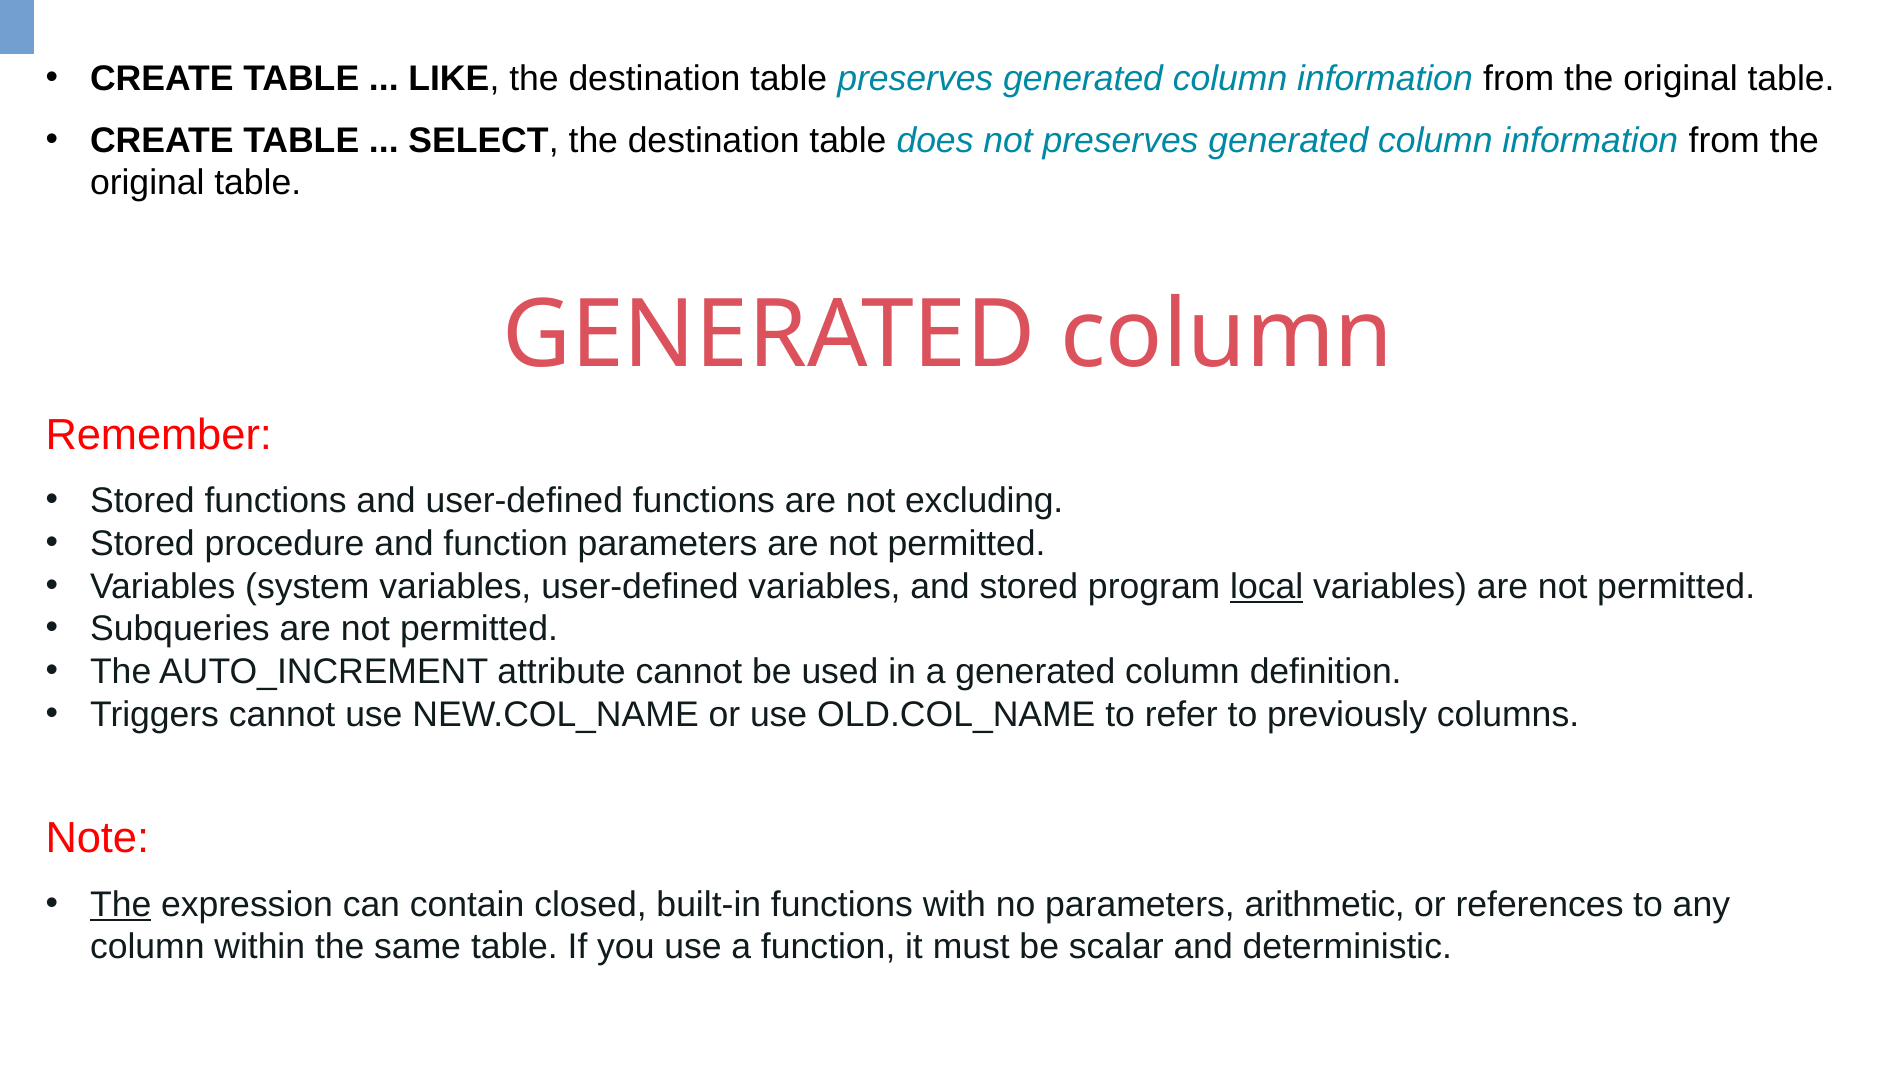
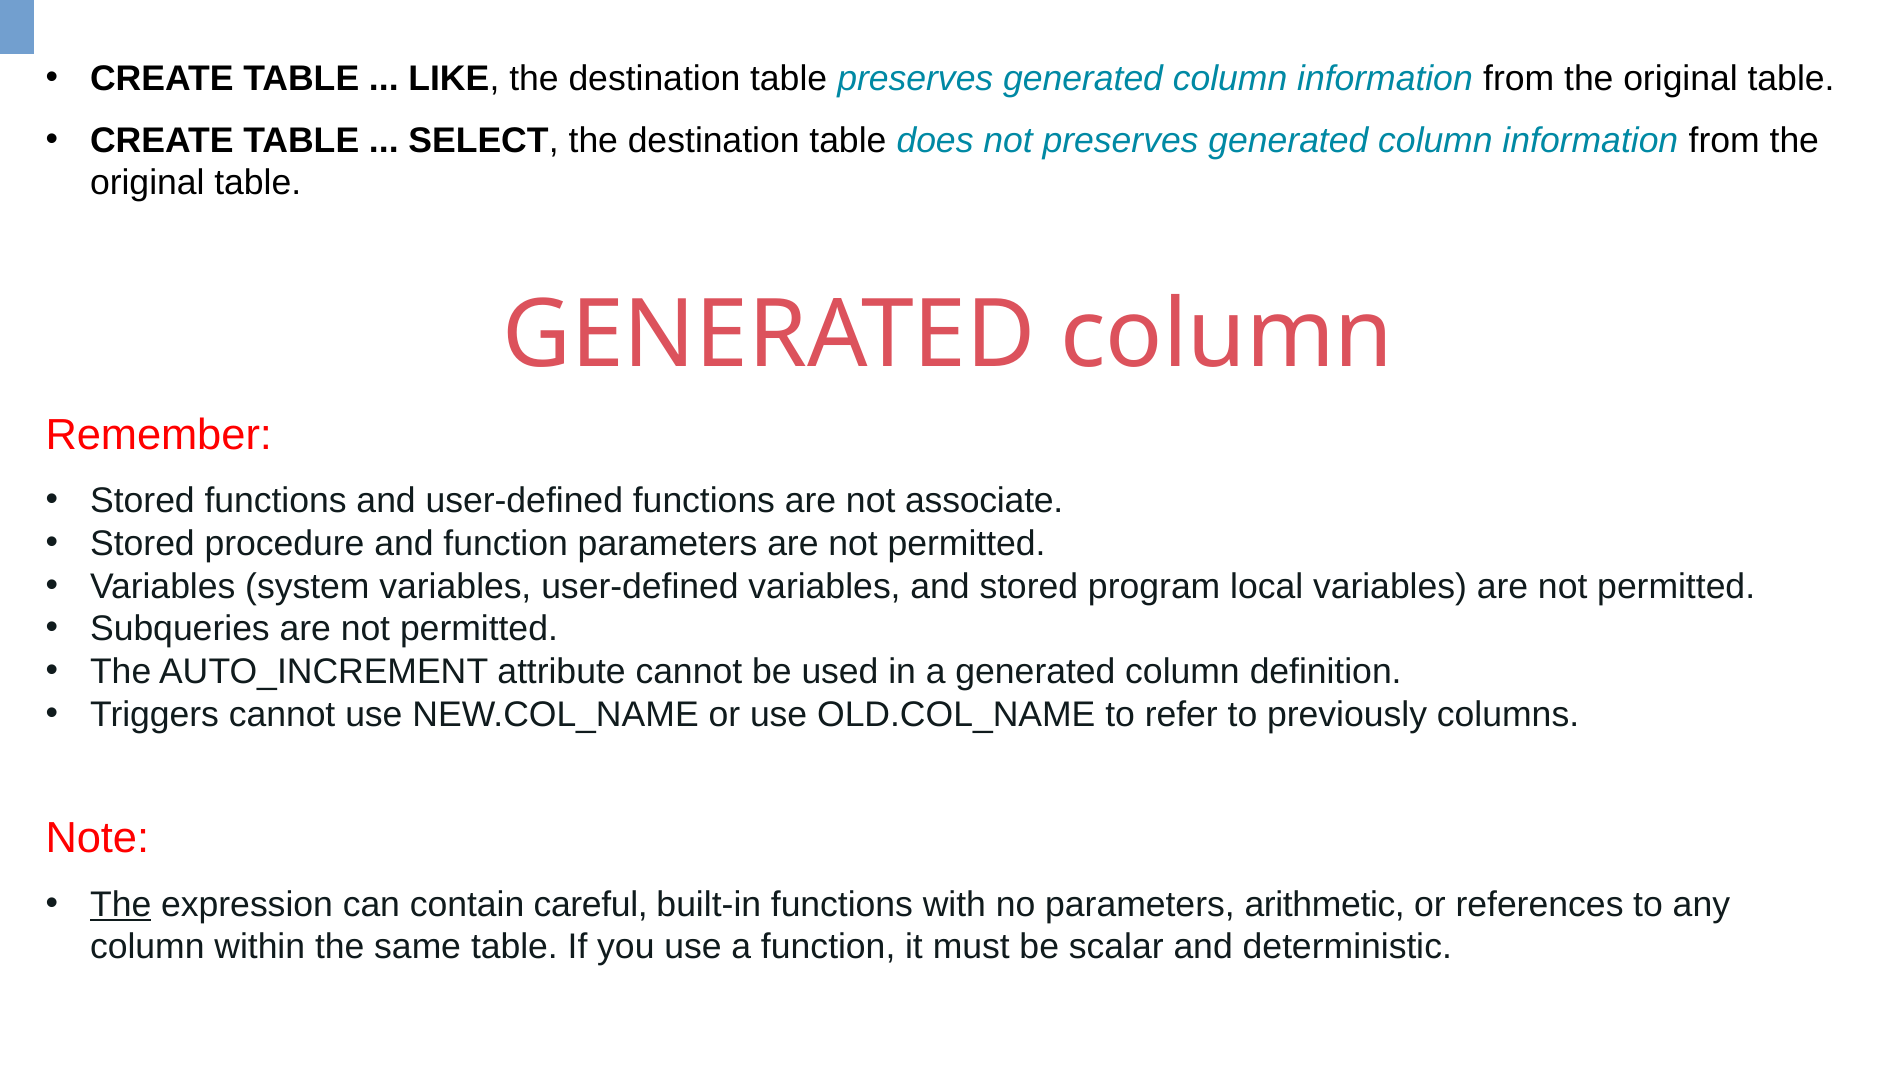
excluding: excluding -> associate
local underline: present -> none
closed: closed -> careful
